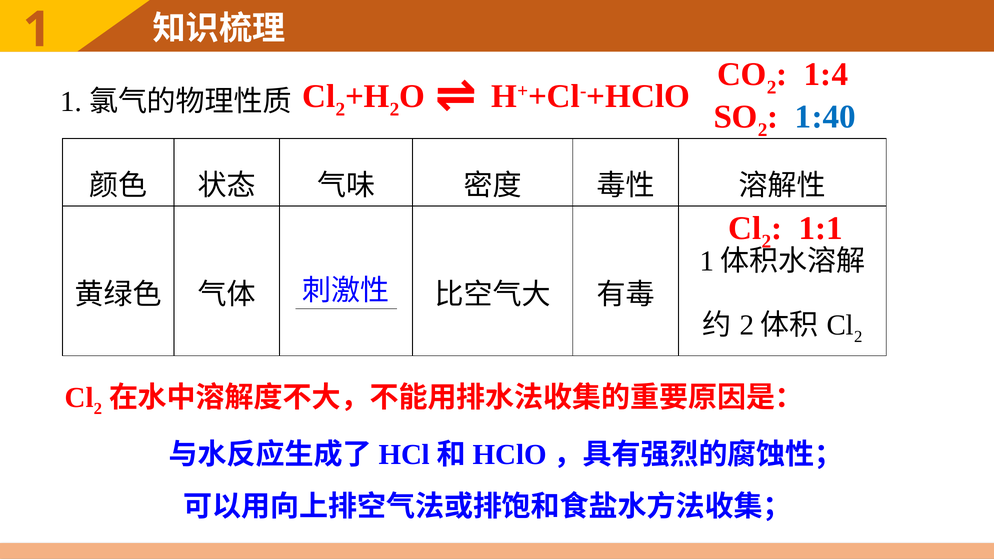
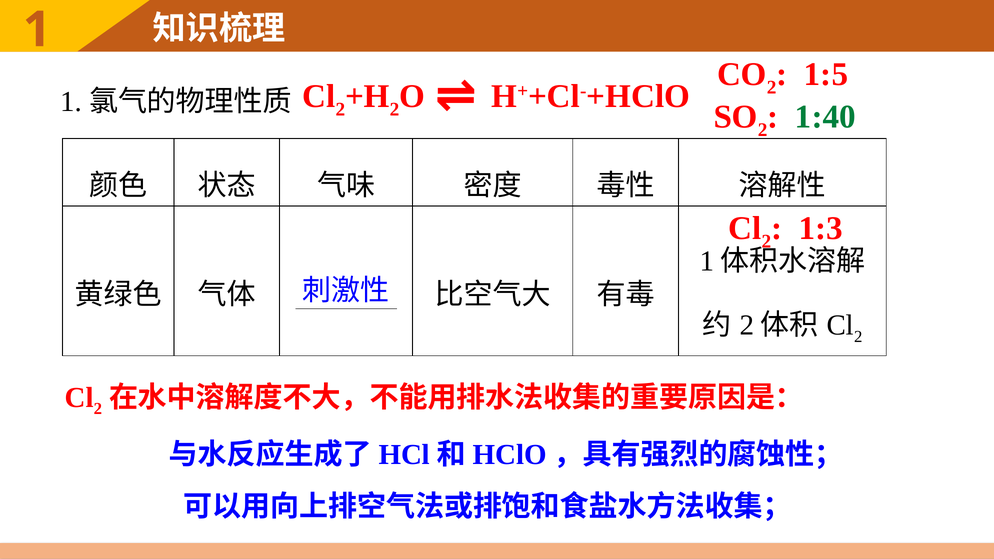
1:4: 1:4 -> 1:5
1:40 colour: blue -> green
1:1: 1:1 -> 1:3
